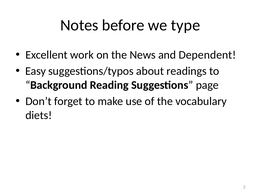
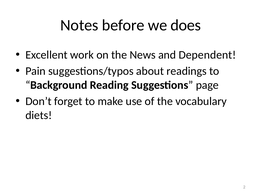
type: type -> does
Easy: Easy -> Pain
